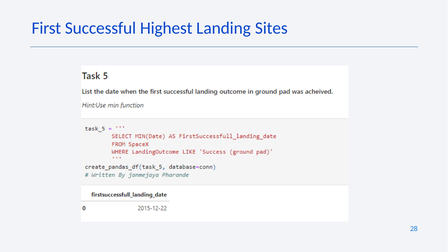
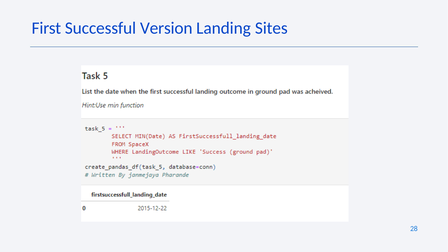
Highest: Highest -> Version
